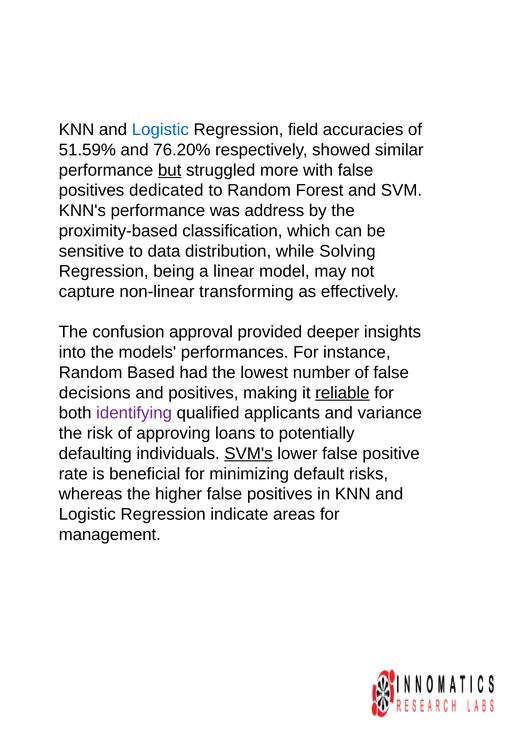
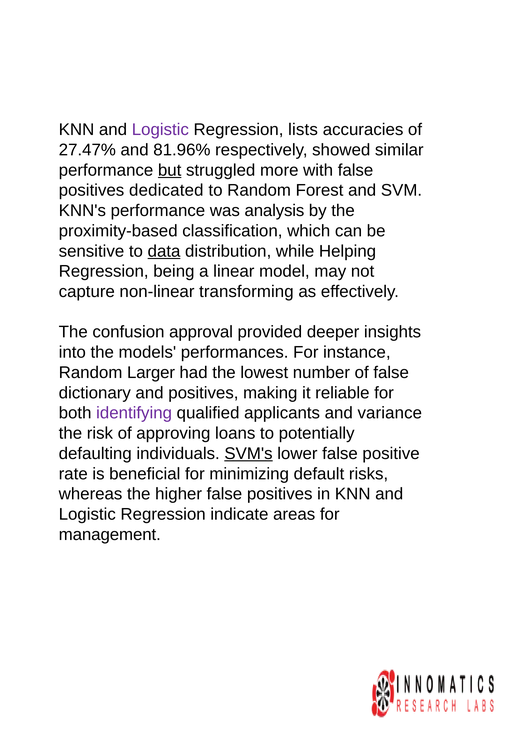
Logistic at (160, 130) colour: blue -> purple
field: field -> lists
51.59%: 51.59% -> 27.47%
76.20%: 76.20% -> 81.96%
address: address -> analysis
data underline: none -> present
Solving: Solving -> Helping
Based: Based -> Larger
decisions: decisions -> dictionary
reliable underline: present -> none
